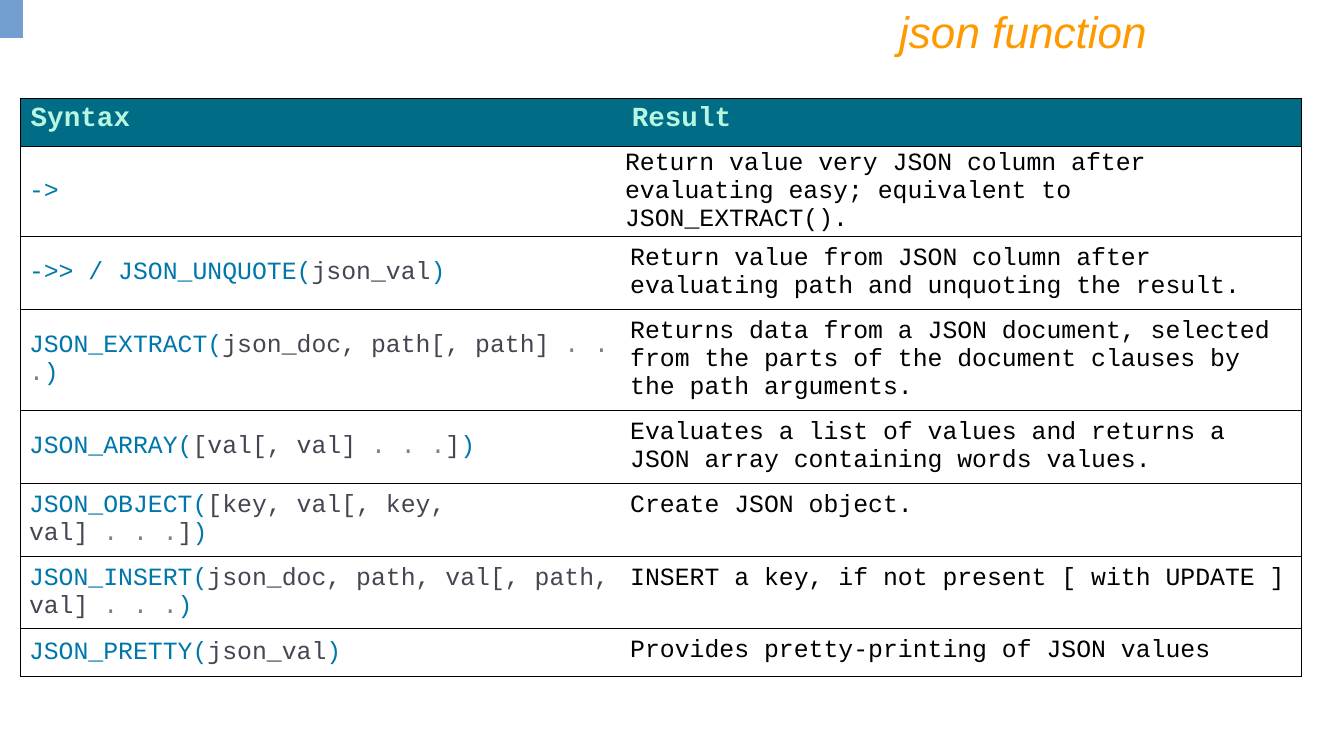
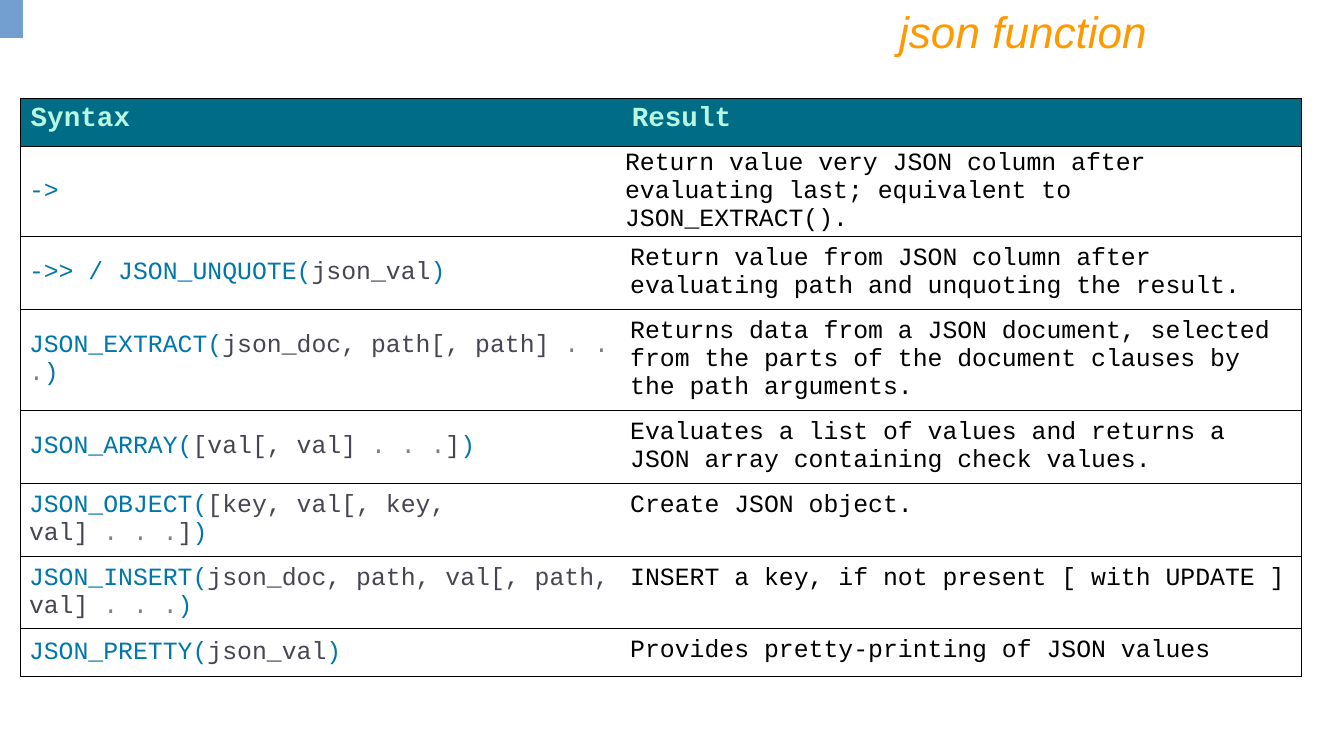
easy: easy -> last
words: words -> check
